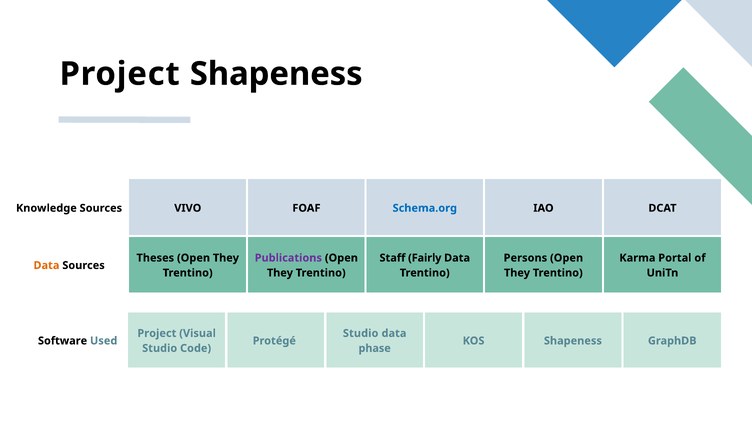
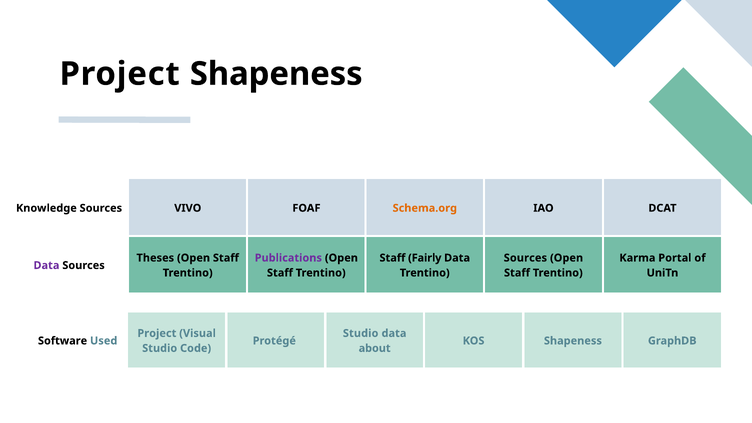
Schema.org colour: blue -> orange
Theses Open They: They -> Staff
Persons at (525, 258): Persons -> Sources
Data at (46, 265) colour: orange -> purple
They at (280, 273): They -> Staff
They at (517, 273): They -> Staff
phase: phase -> about
